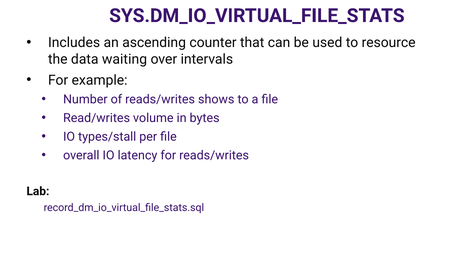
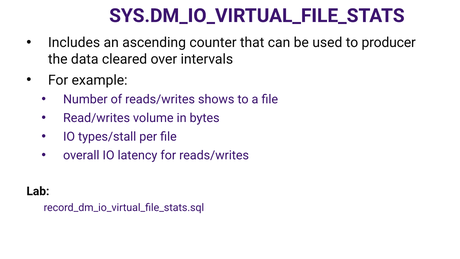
resource: resource -> producer
waiting: waiting -> cleared
